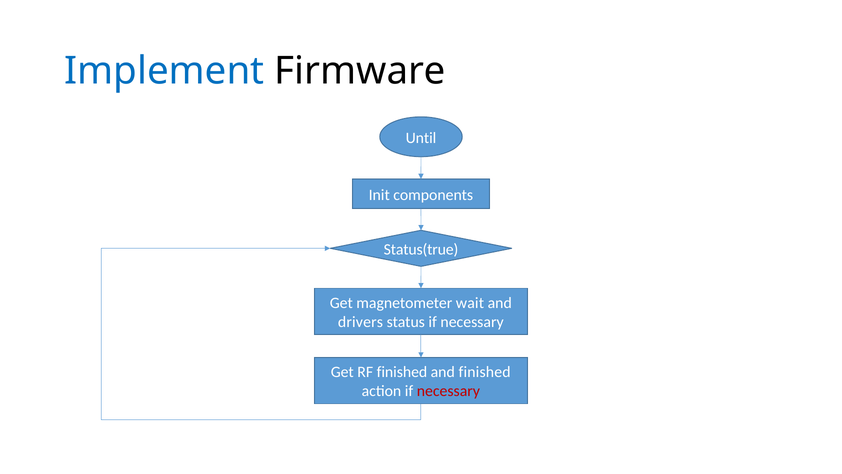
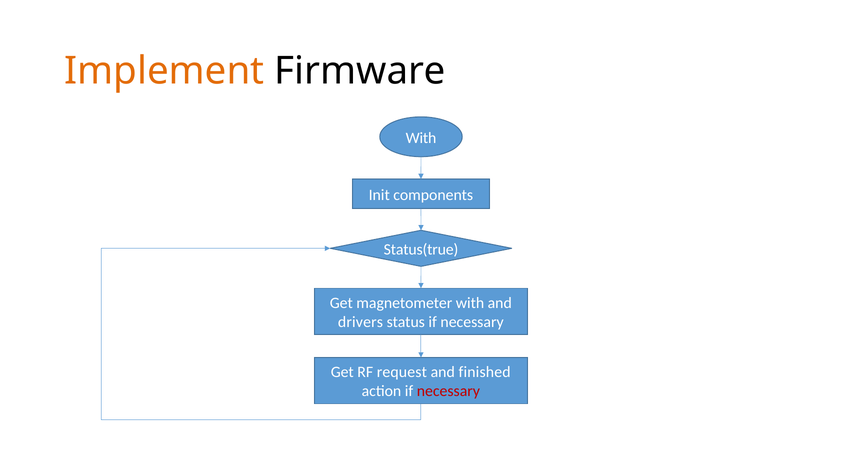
Implement colour: blue -> orange
Until at (421, 138): Until -> With
magnetometer wait: wait -> with
RF finished: finished -> request
